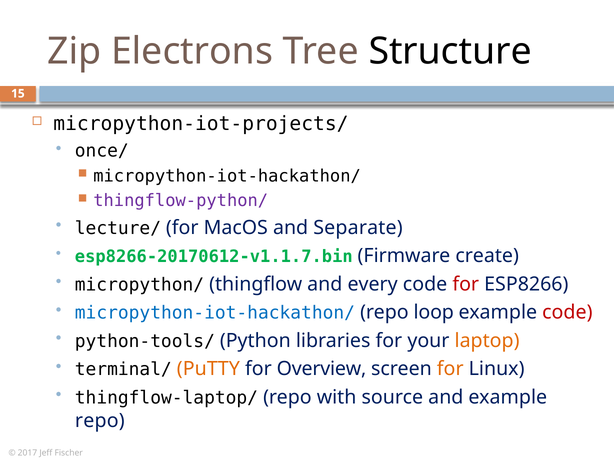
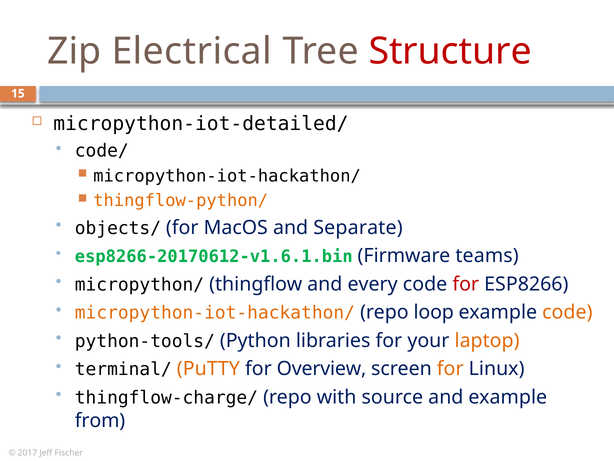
Electrons: Electrons -> Electrical
Structure colour: black -> red
micropython-iot-projects/: micropython-iot-projects/ -> micropython-iot-detailed/
once/: once/ -> code/
thingflow-python/ colour: purple -> orange
lecture/: lecture/ -> objects/
esp8266-20170612-v1.1.7.bin: esp8266-20170612-v1.1.7.bin -> esp8266-20170612-v1.6.1.bin
create: create -> teams
micropython-iot-hackathon/ at (215, 313) colour: blue -> orange
code at (567, 312) colour: red -> orange
thingflow-laptop/: thingflow-laptop/ -> thingflow-charge/
repo at (100, 420): repo -> from
